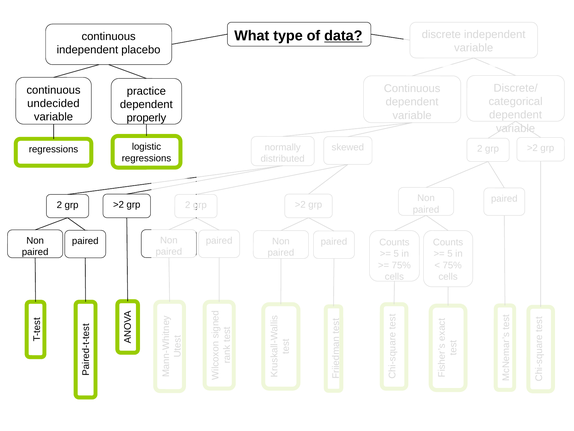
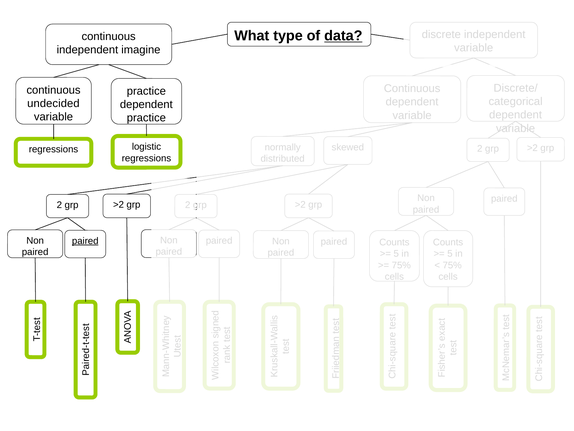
placebo: placebo -> imagine
properly at (146, 118): properly -> practice
paired at (85, 241) underline: none -> present
